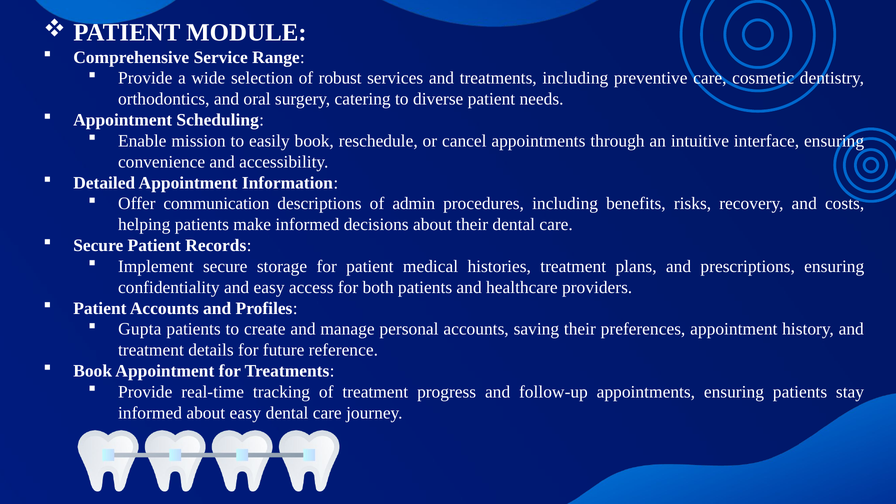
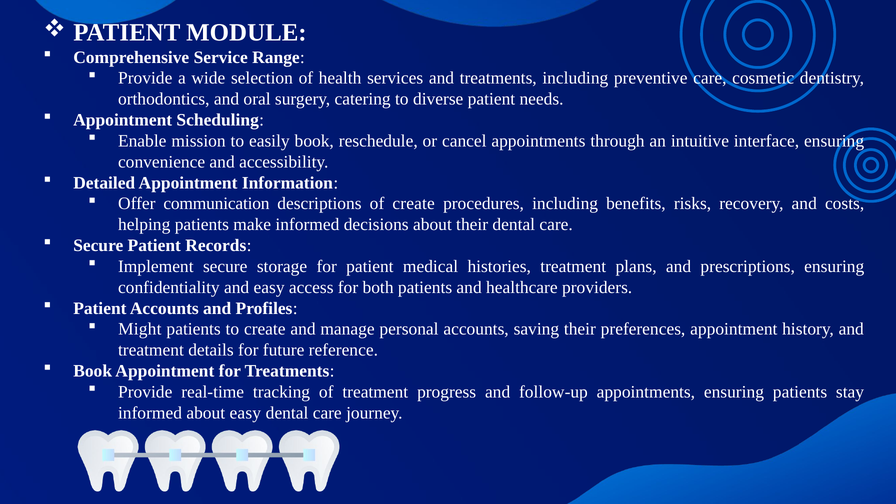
robust: robust -> health
of admin: admin -> create
Gupta: Gupta -> Might
